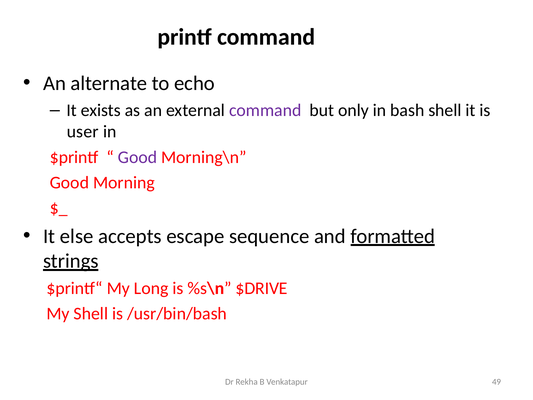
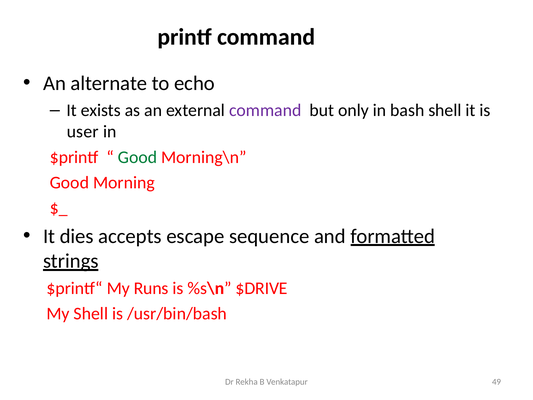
Good at (137, 157) colour: purple -> green
else: else -> dies
Long: Long -> Runs
